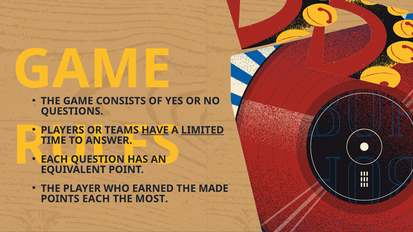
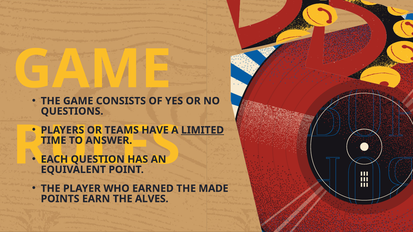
HAVE underline: present -> none
POINTS EACH: EACH -> EARN
MOST: MOST -> ALVES
